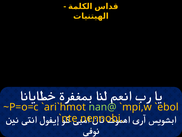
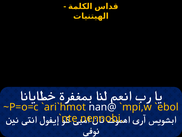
nan@ colour: light green -> white
